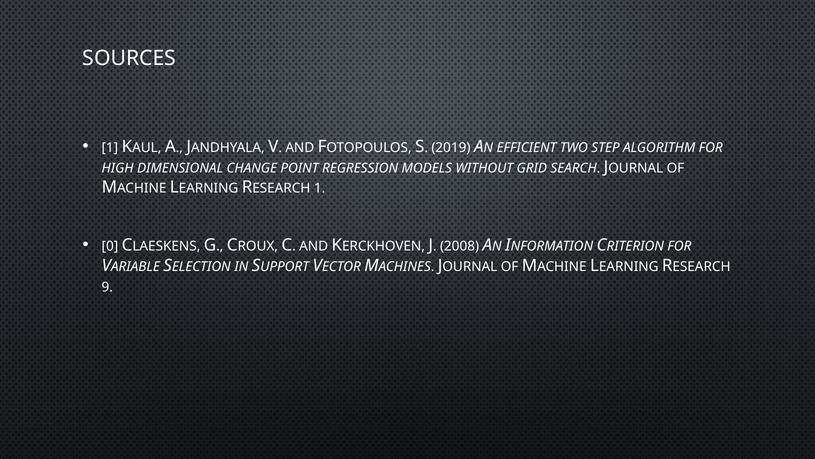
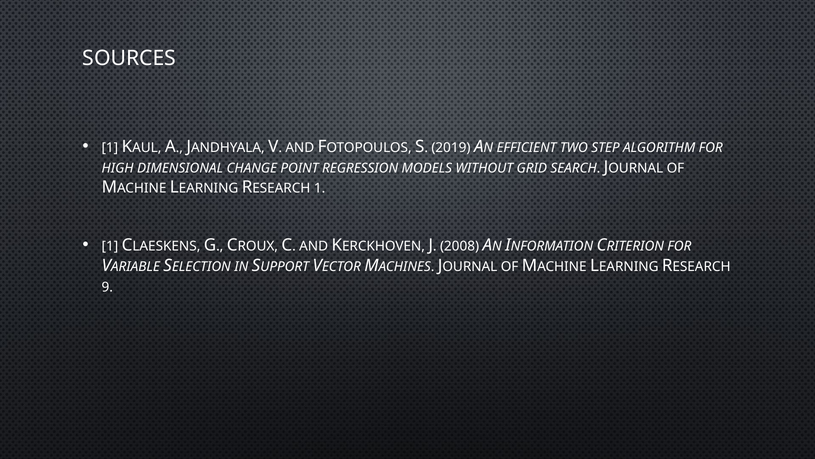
0 at (110, 246): 0 -> 1
